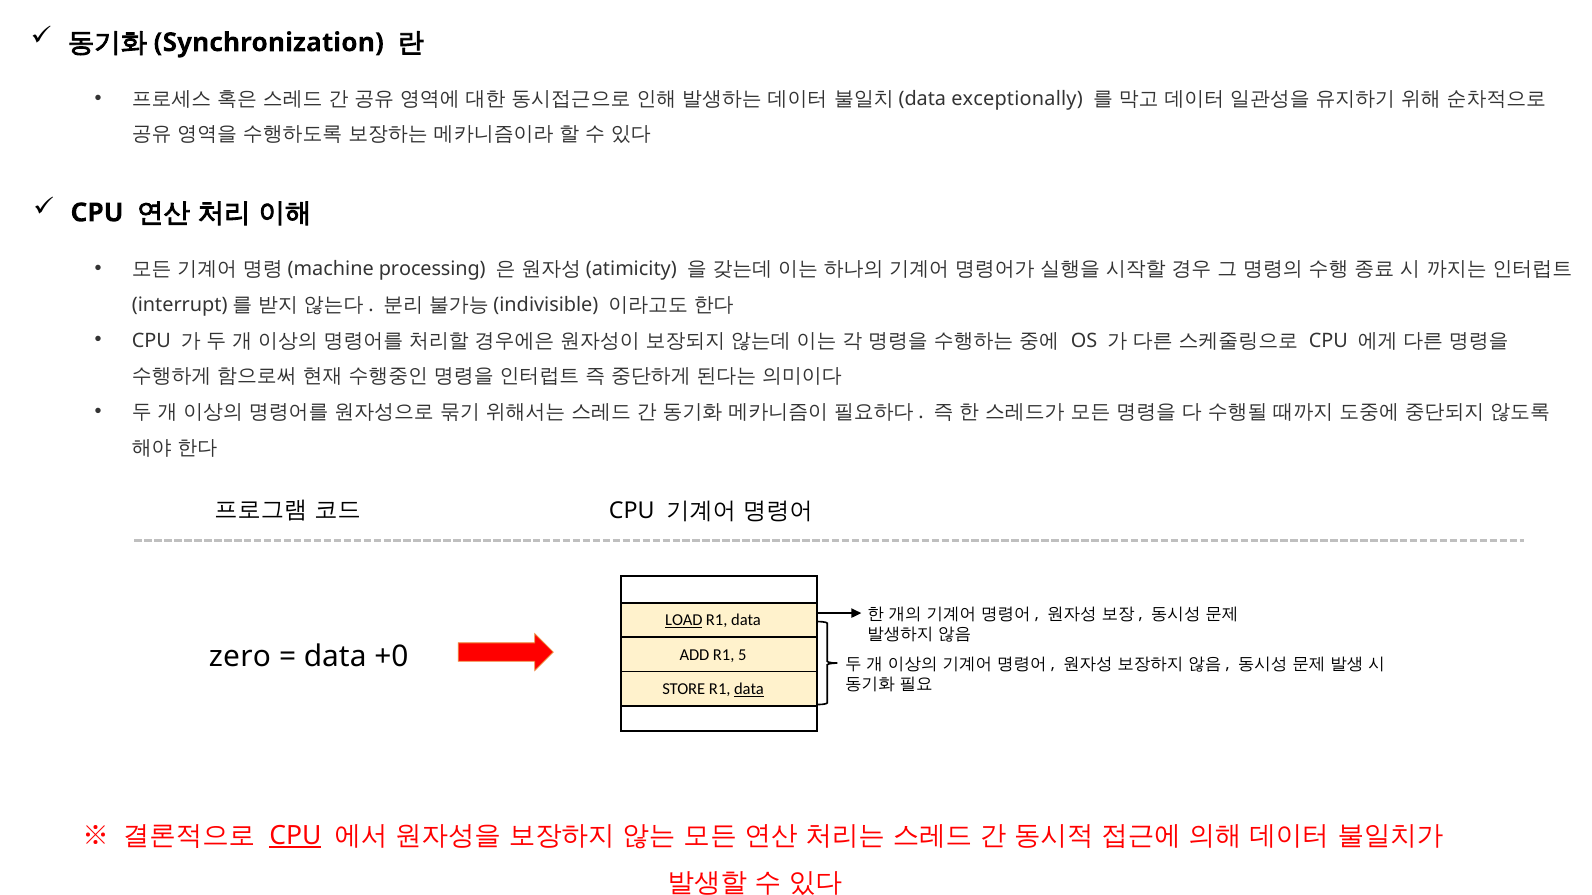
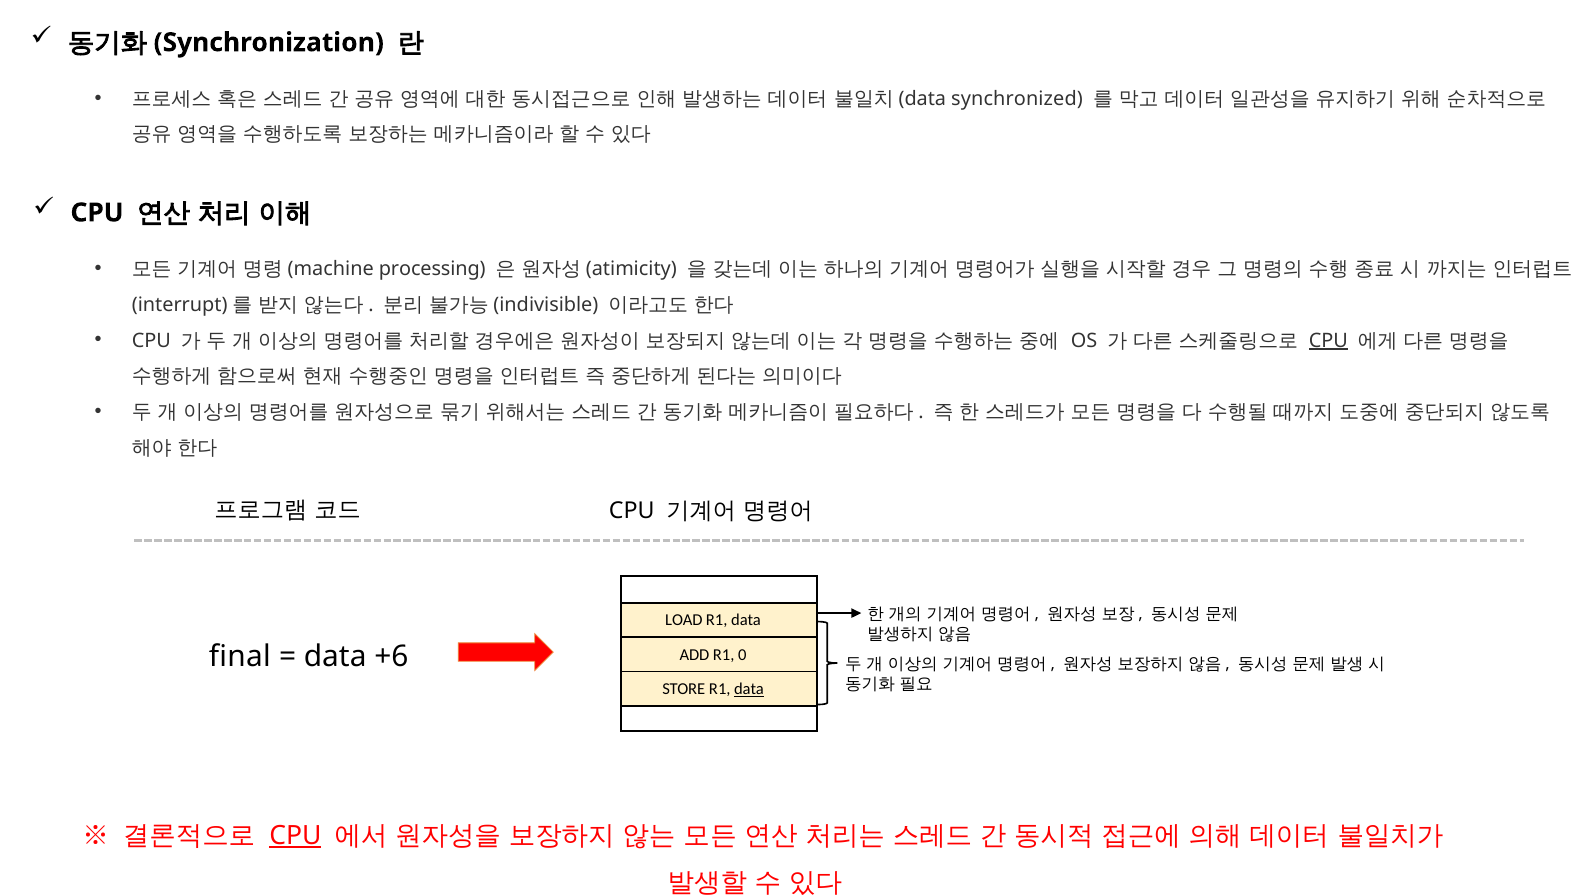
exceptionally: exceptionally -> synchronized
CPU at (1328, 341) underline: none -> present
LOAD underline: present -> none
zero: zero -> final
+0: +0 -> +6
5: 5 -> 0
